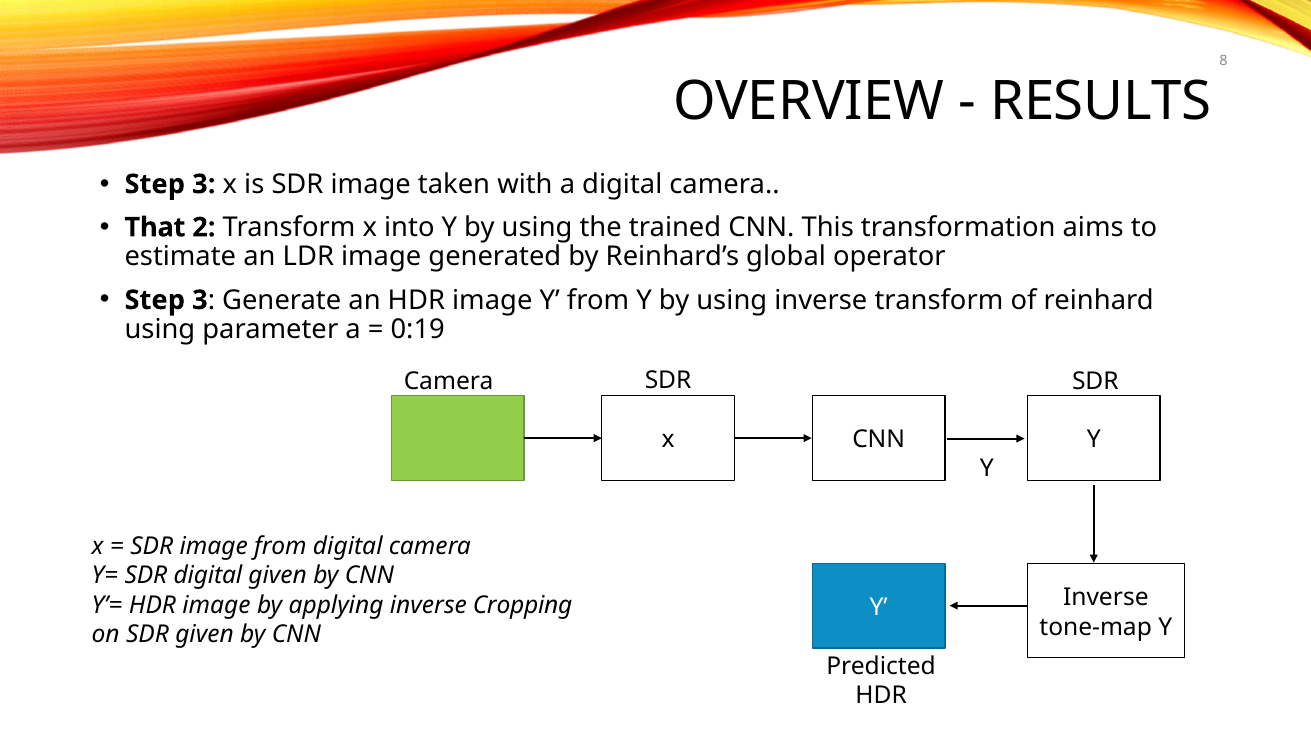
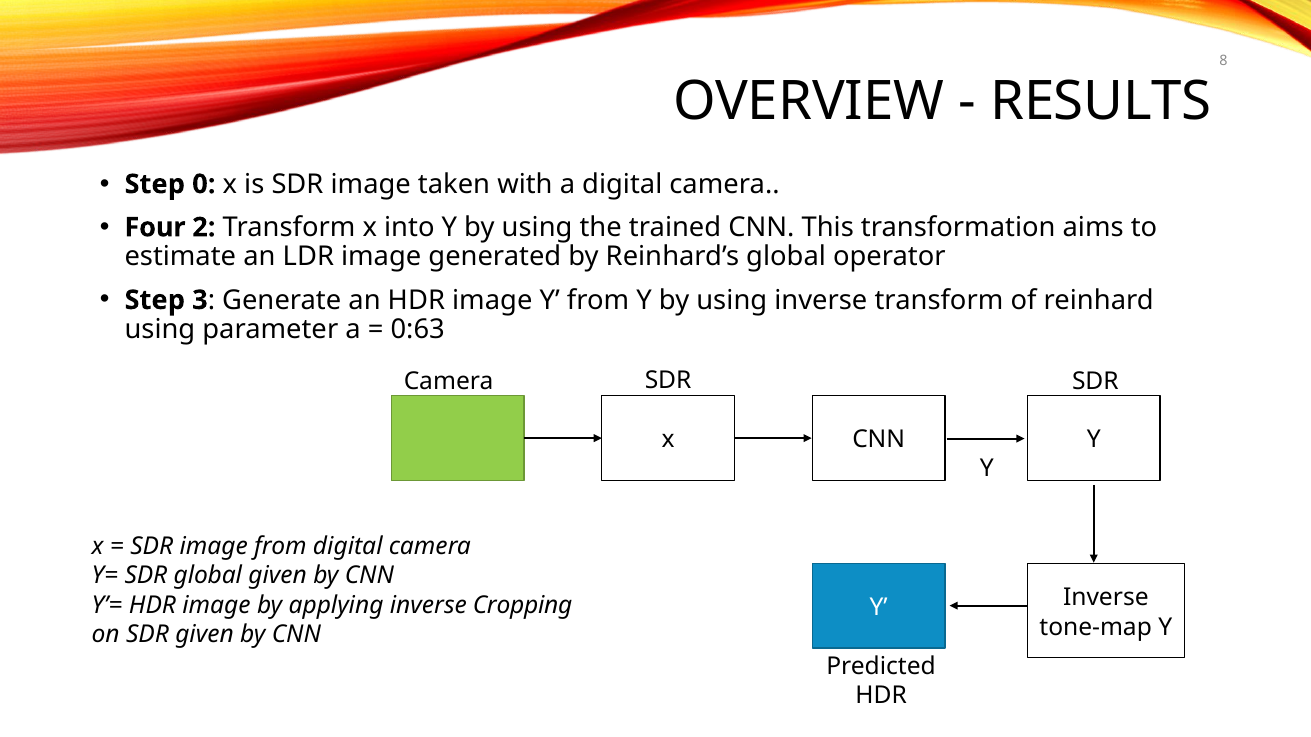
3 at (204, 184): 3 -> 0
That: That -> Four
0:19: 0:19 -> 0:63
SDR digital: digital -> global
